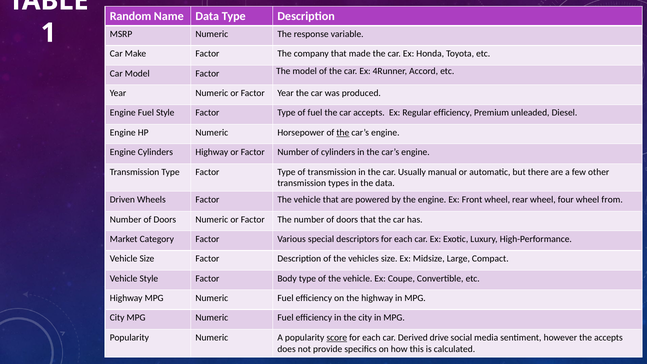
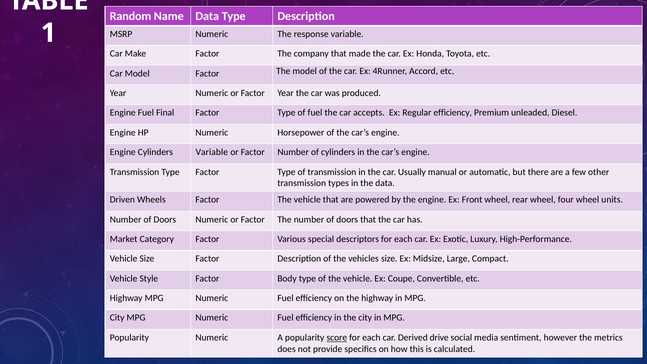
Fuel Style: Style -> Final
the at (343, 133) underline: present -> none
Cylinders Highway: Highway -> Variable
from: from -> units
the accepts: accepts -> metrics
